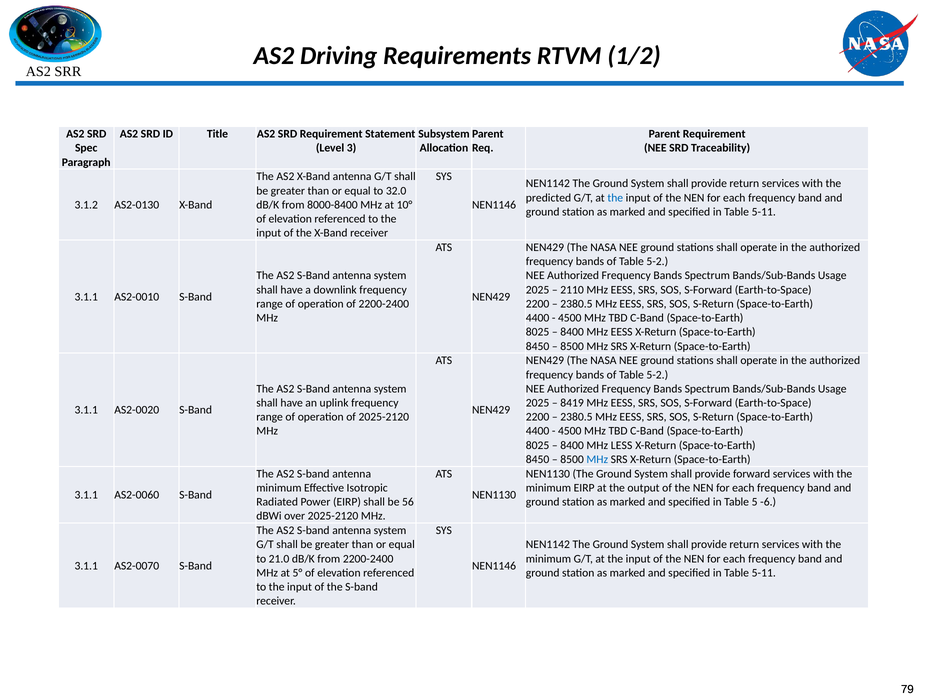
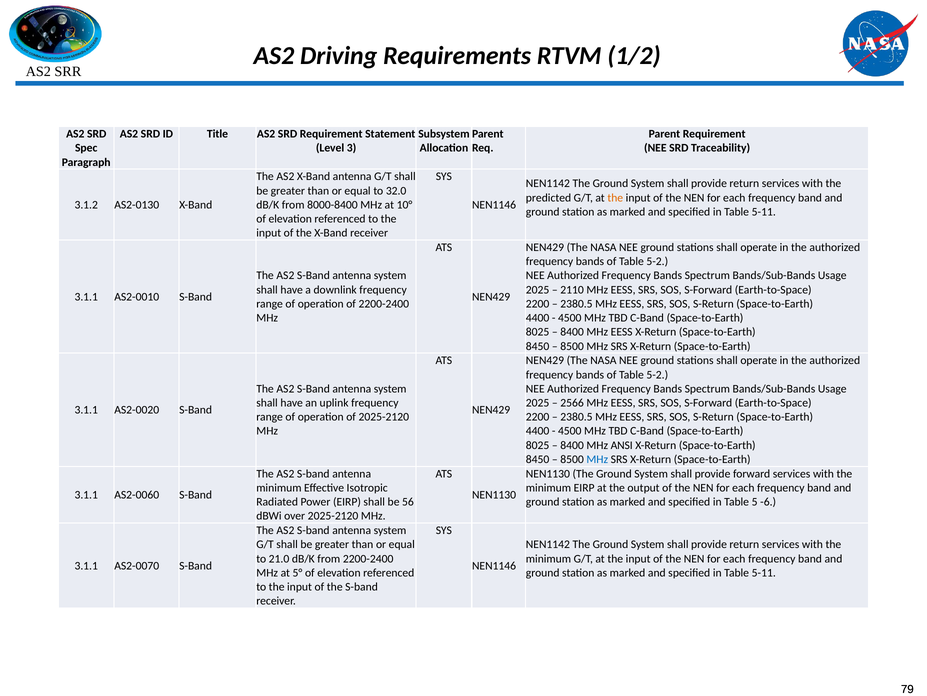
the at (615, 198) colour: blue -> orange
8419: 8419 -> 2566
LESS: LESS -> ANSI
